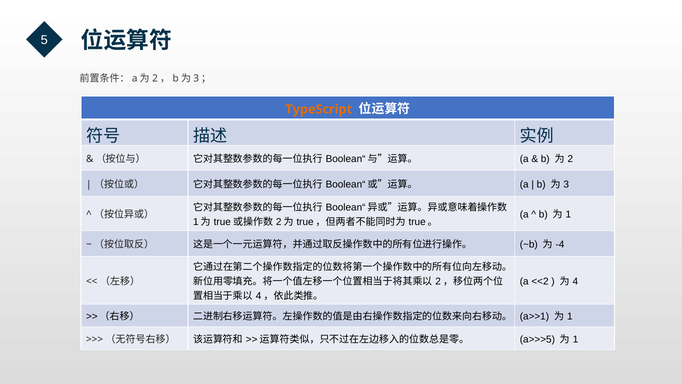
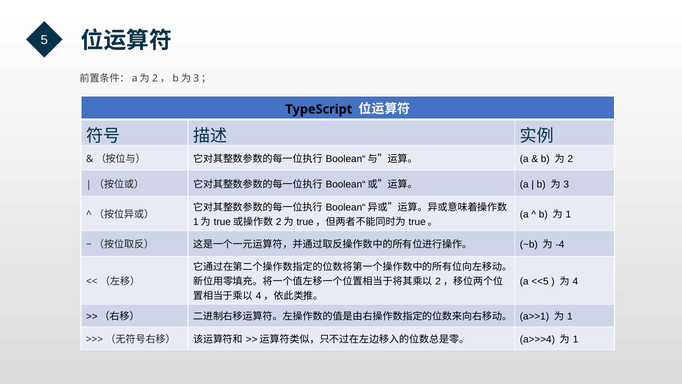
TypeScript colour: orange -> black
<<2: <<2 -> <<5
a>>>5: a>>>5 -> a>>>4
